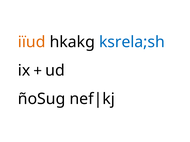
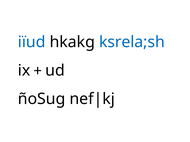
iïud colour: orange -> blue
